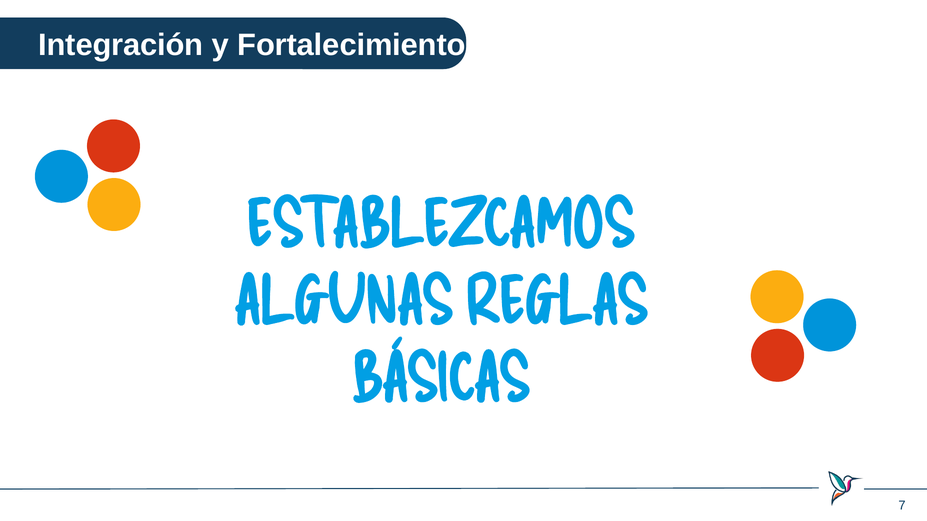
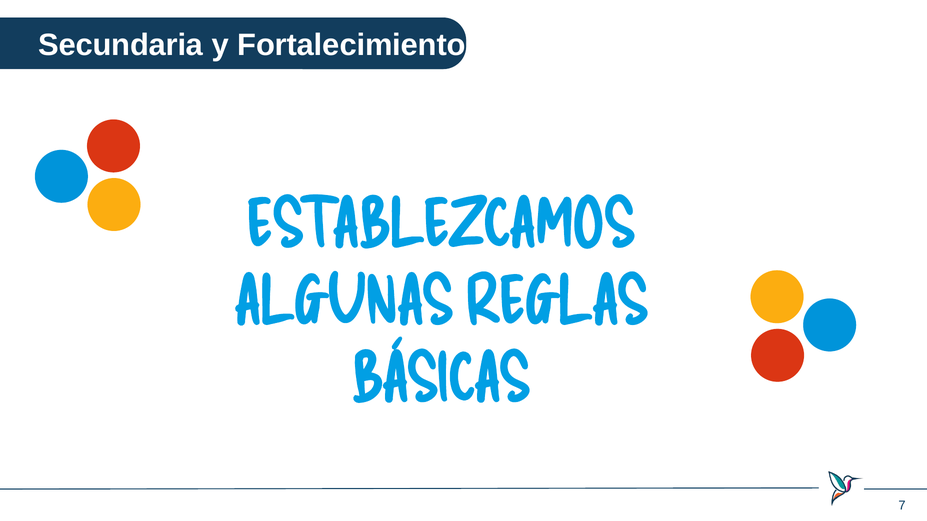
Integración: Integración -> Secundaria
